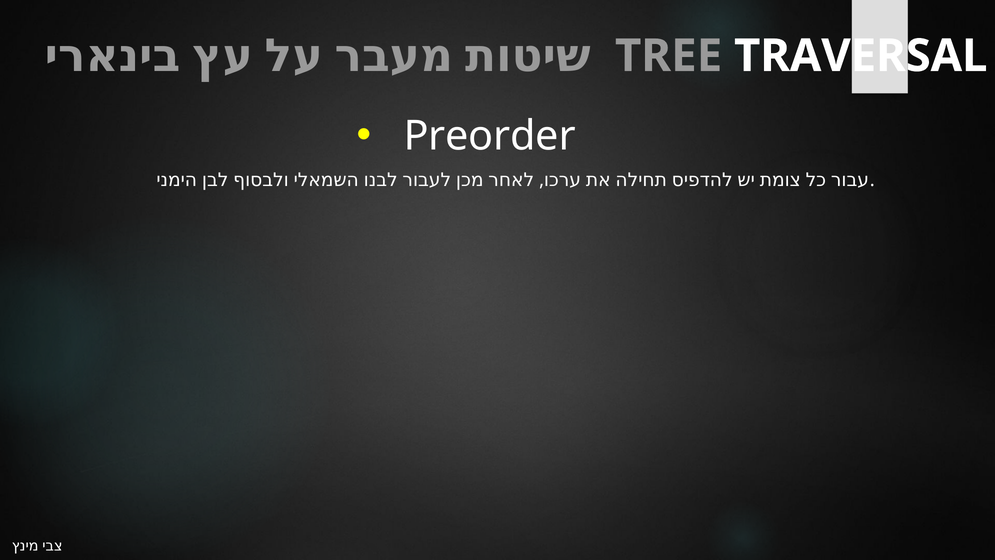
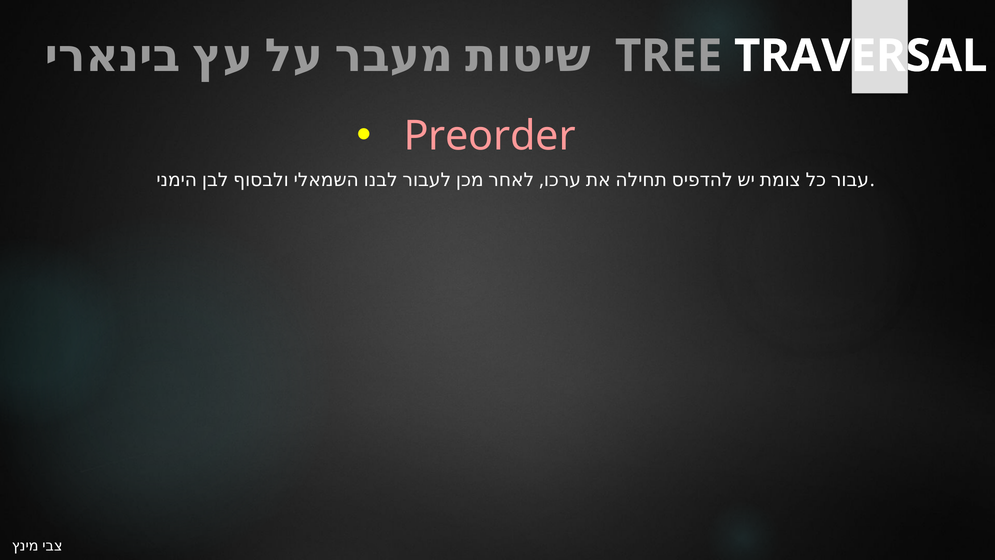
Preorder colour: white -> pink
